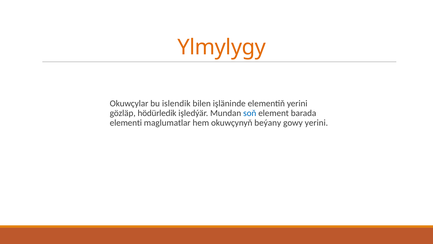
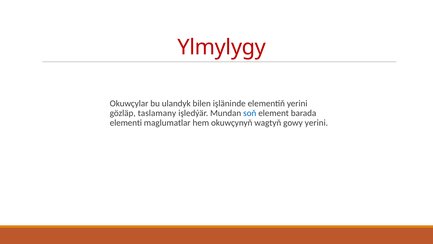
Ylmylygy colour: orange -> red
islendik: islendik -> ulandyk
hödürledik: hödürledik -> taslamany
beýany: beýany -> wagtyň
